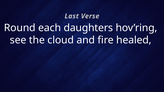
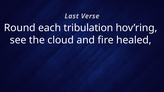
daughters: daughters -> tribulation
